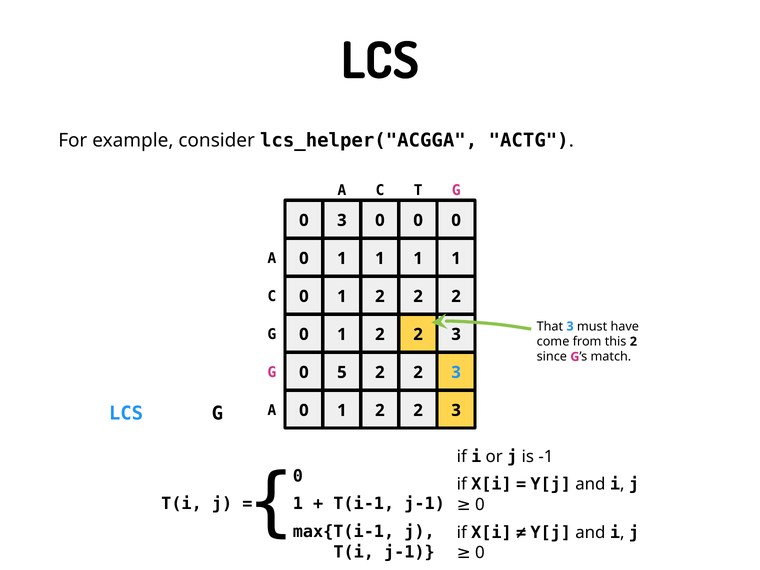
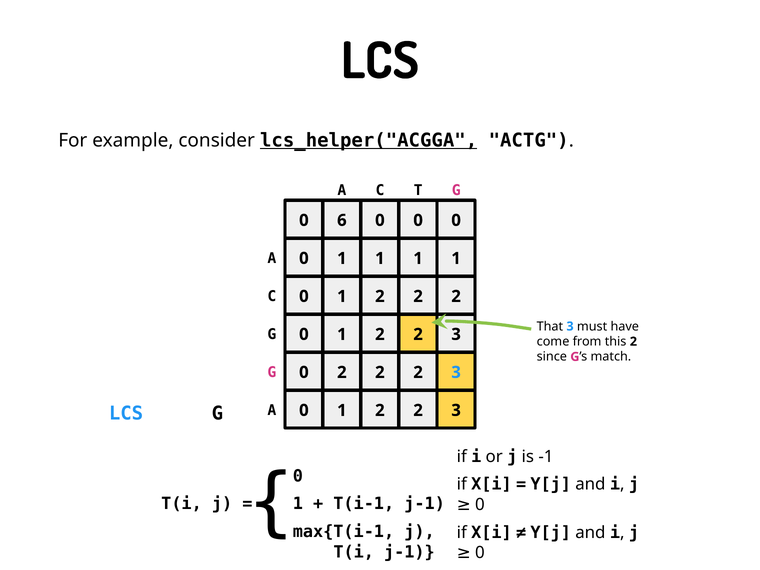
lcs_helper("ACGGA underline: none -> present
0 3: 3 -> 6
0 5: 5 -> 2
